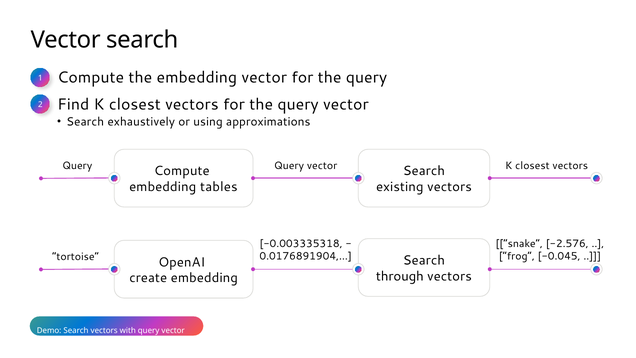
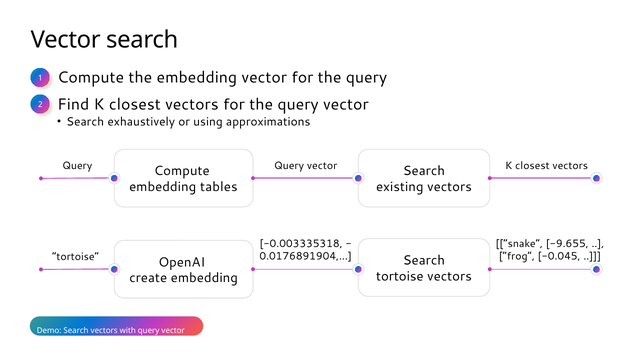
-2.576: -2.576 -> -9.655
through at (400, 276): through -> tortoise
